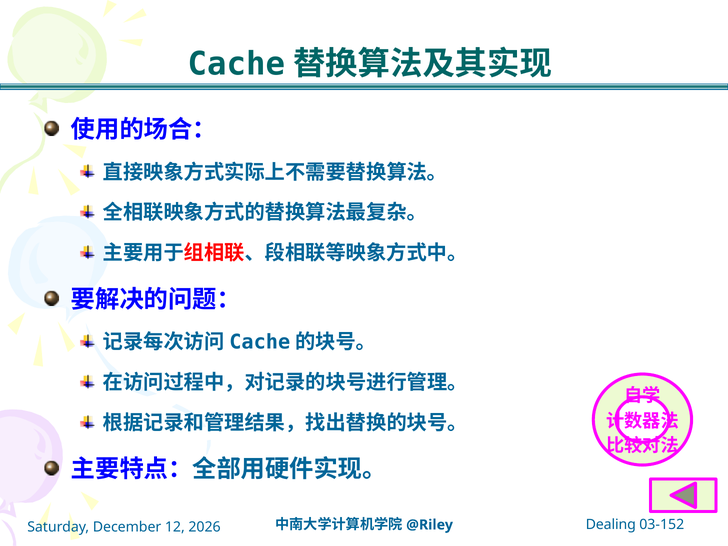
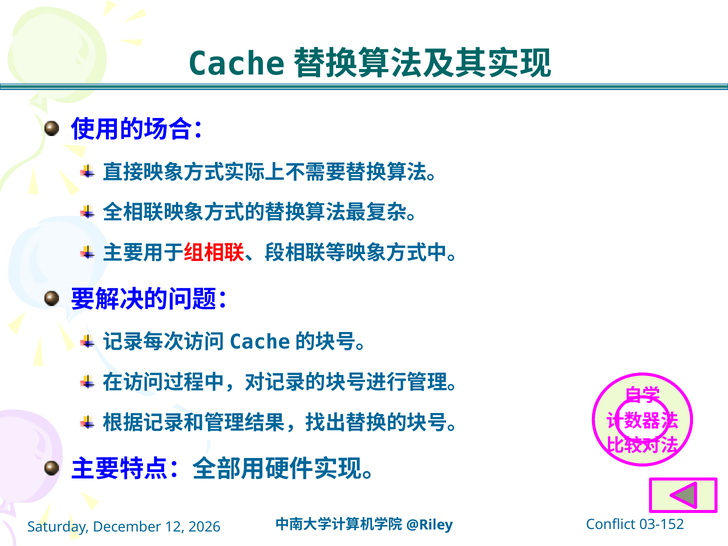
Dealing: Dealing -> Conflict
